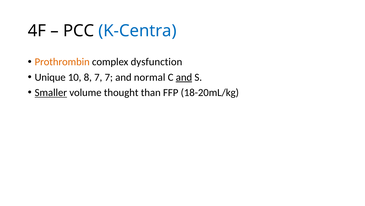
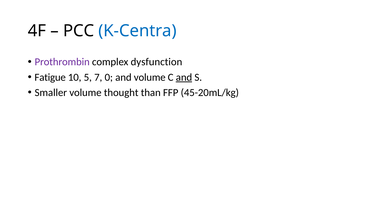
Prothrombin colour: orange -> purple
Unique: Unique -> Fatigue
8: 8 -> 5
7 7: 7 -> 0
and normal: normal -> volume
Smaller underline: present -> none
18-20mL/kg: 18-20mL/kg -> 45-20mL/kg
